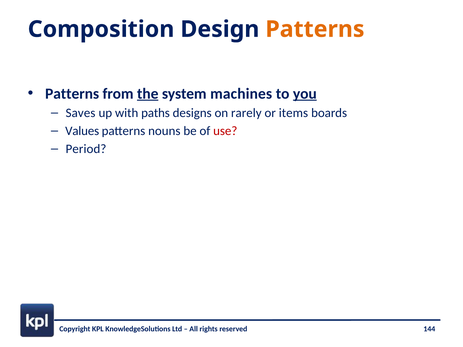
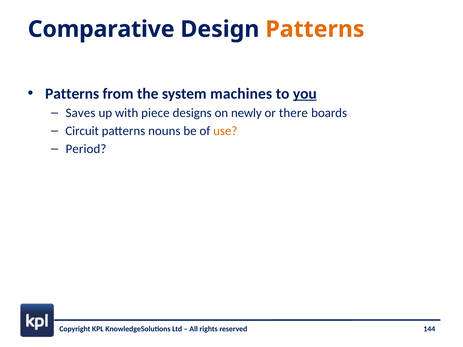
Composition: Composition -> Comparative
the underline: present -> none
paths: paths -> piece
rarely: rarely -> newly
items: items -> there
Values: Values -> Circuit
use colour: red -> orange
